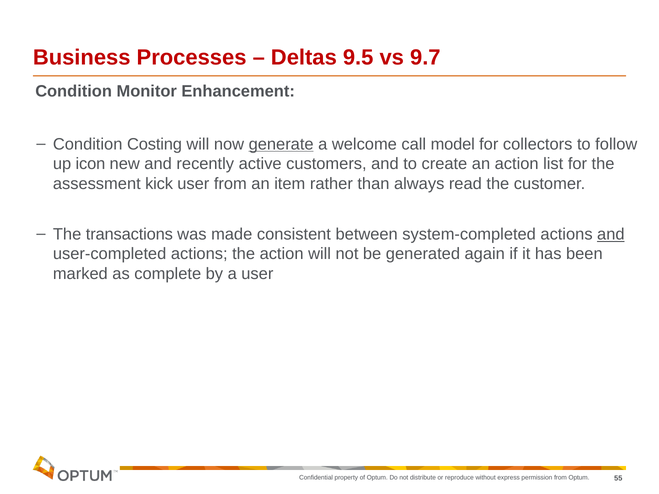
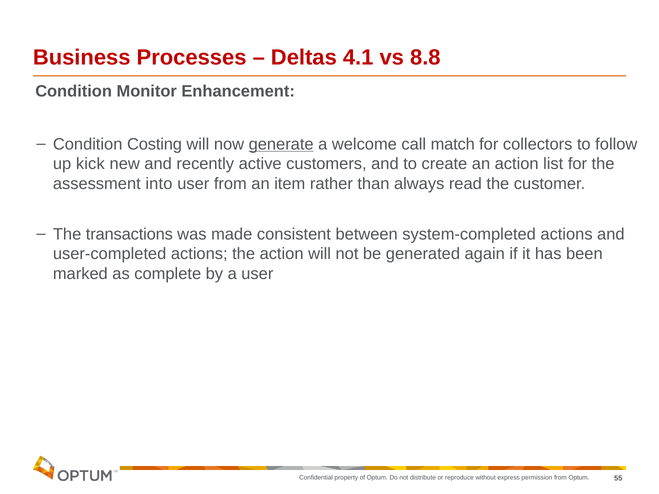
9.5: 9.5 -> 4.1
9.7: 9.7 -> 8.8
model: model -> match
icon: icon -> kick
kick: kick -> into
and at (611, 234) underline: present -> none
